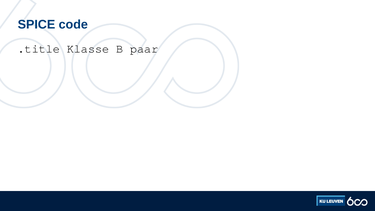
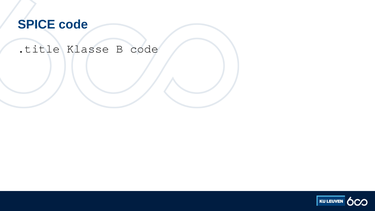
B paar: paar -> code
